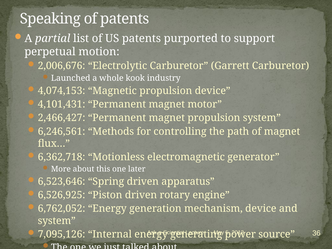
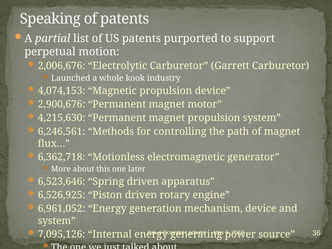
4,101,431: 4,101,431 -> 2,900,676
2,466,427: 2,466,427 -> 4,215,630
6,762,052: 6,762,052 -> 6,961,052
